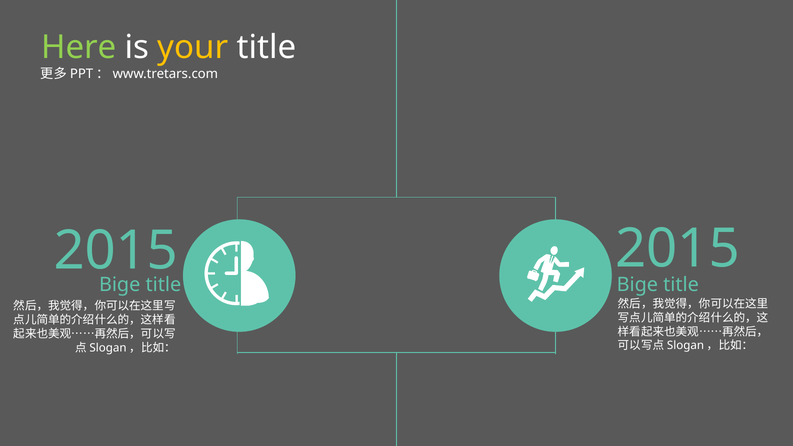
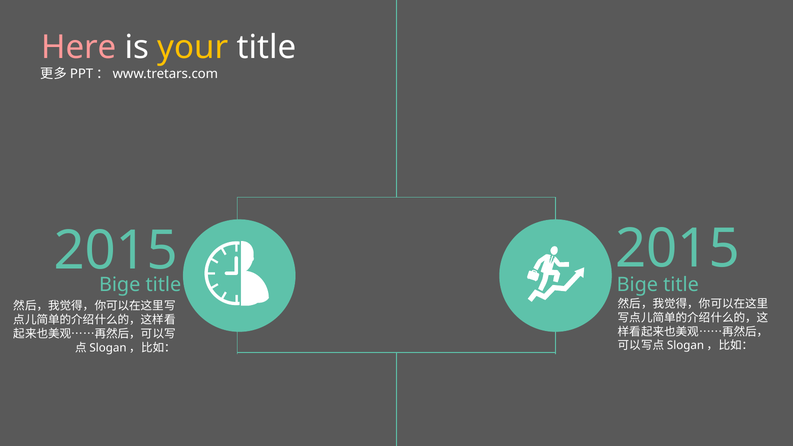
Here colour: light green -> pink
